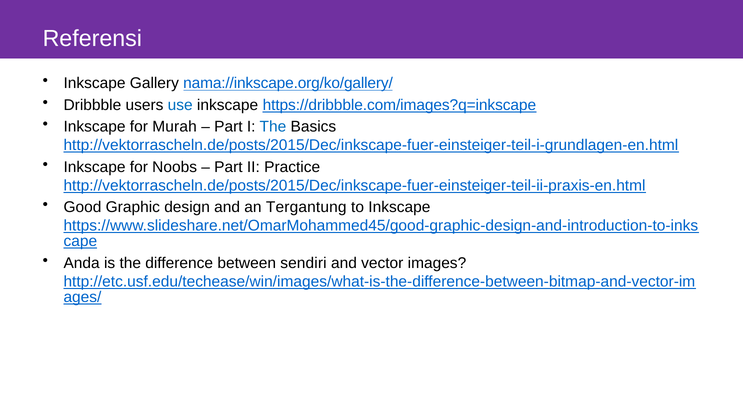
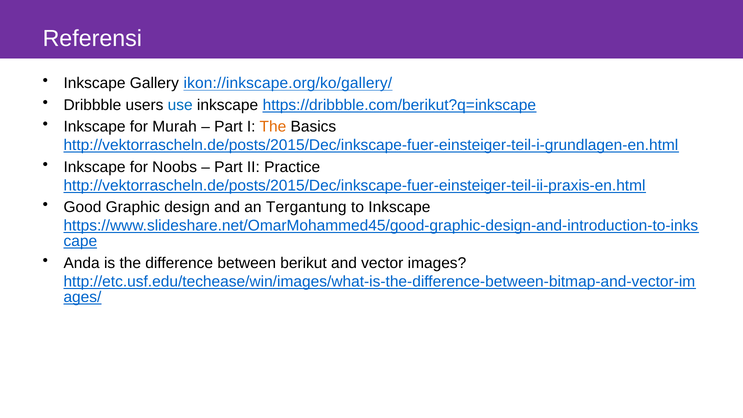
nama://inkscape.org/ko/gallery/: nama://inkscape.org/ko/gallery/ -> ikon://inkscape.org/ko/gallery/
https://dribbble.com/images?q=inkscape: https://dribbble.com/images?q=inkscape -> https://dribbble.com/berikut?q=inkscape
The at (273, 127) colour: blue -> orange
sendiri: sendiri -> berikut
